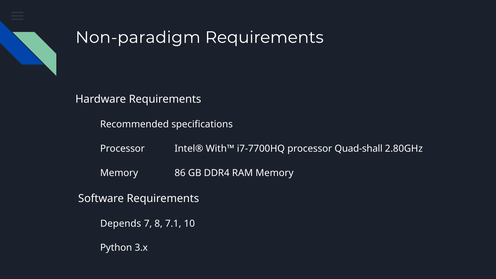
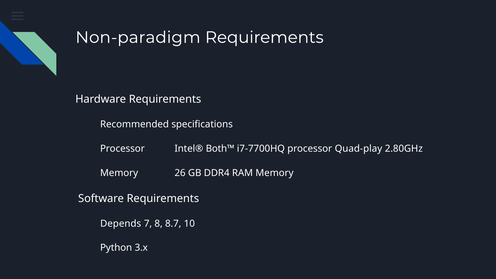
With™: With™ -> Both™
Quad-shall: Quad-shall -> Quad-play
86: 86 -> 26
7.1: 7.1 -> 8.7
